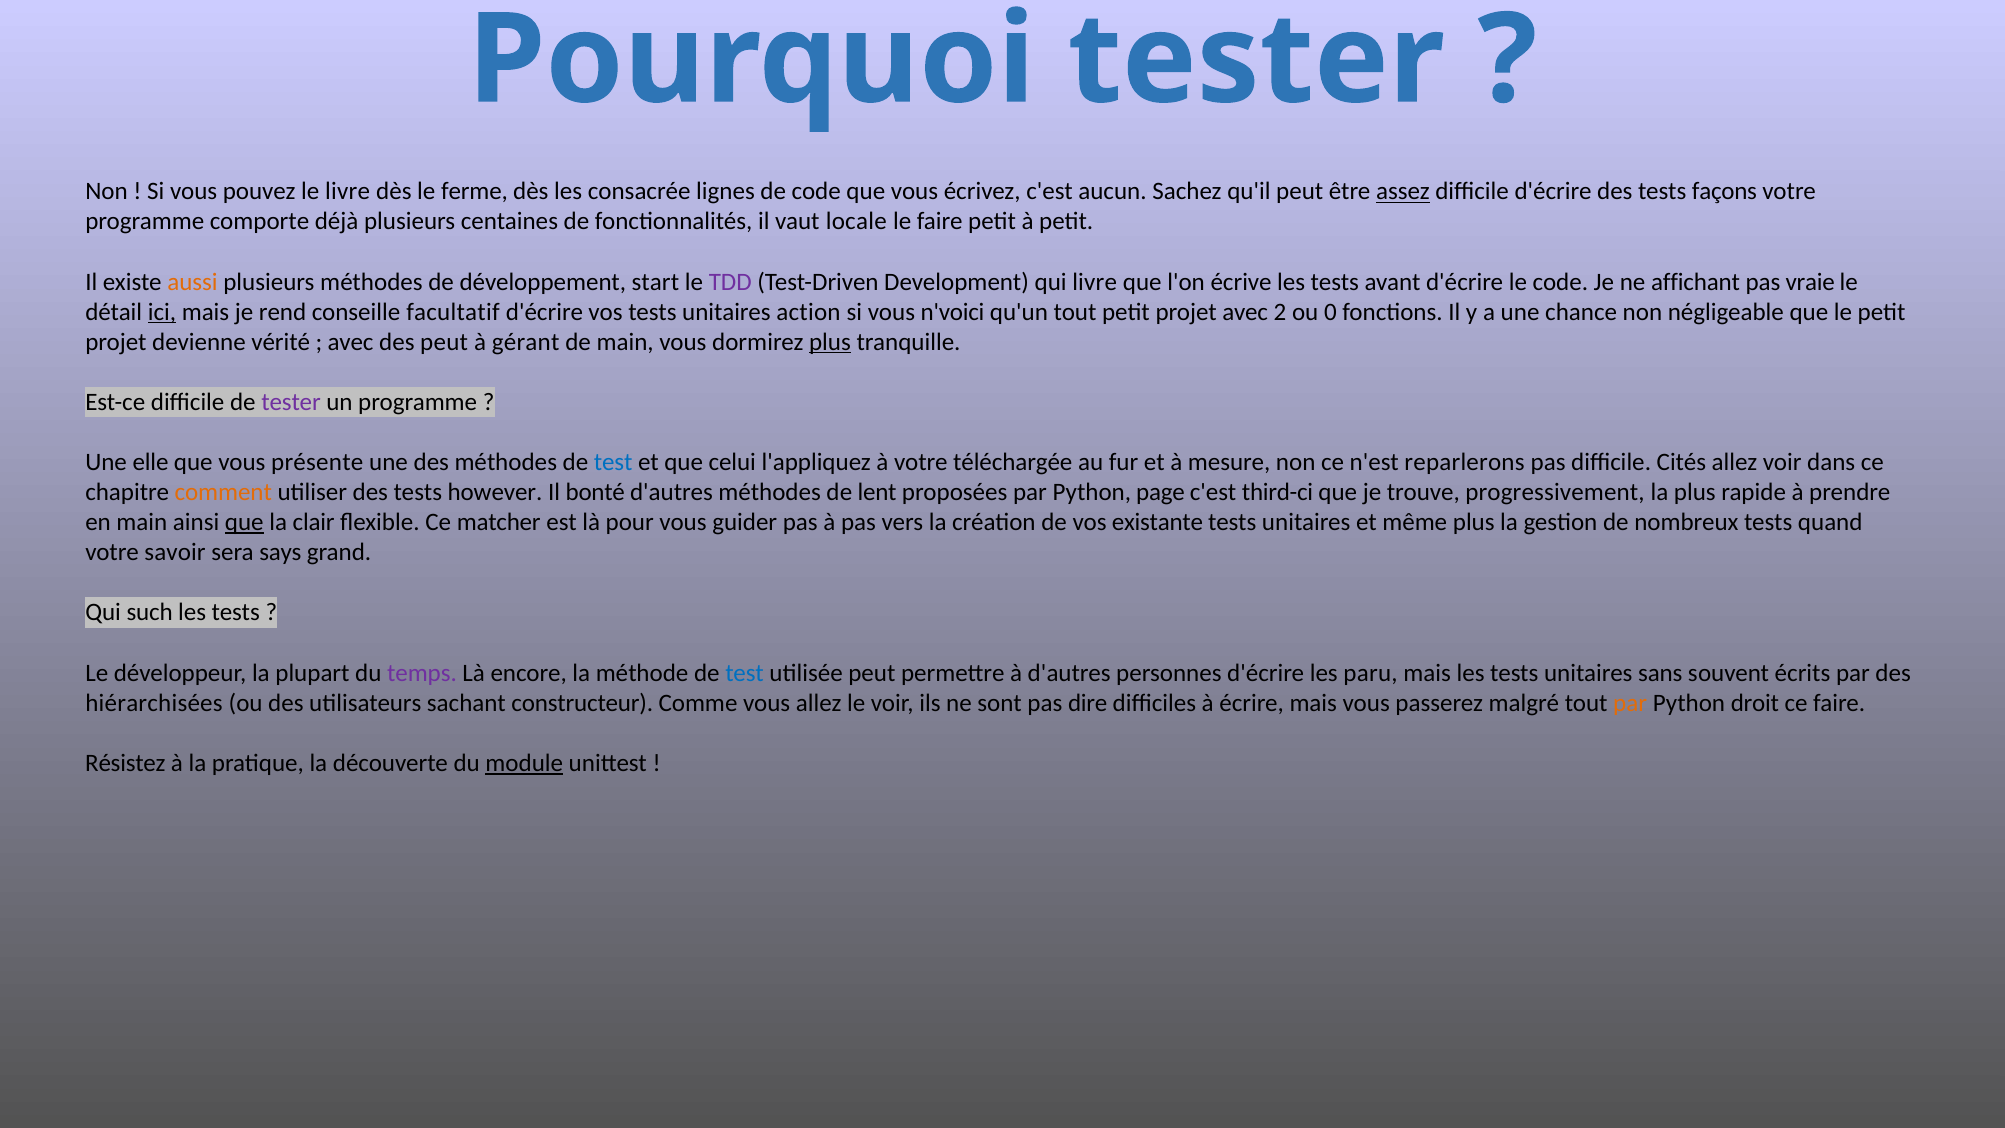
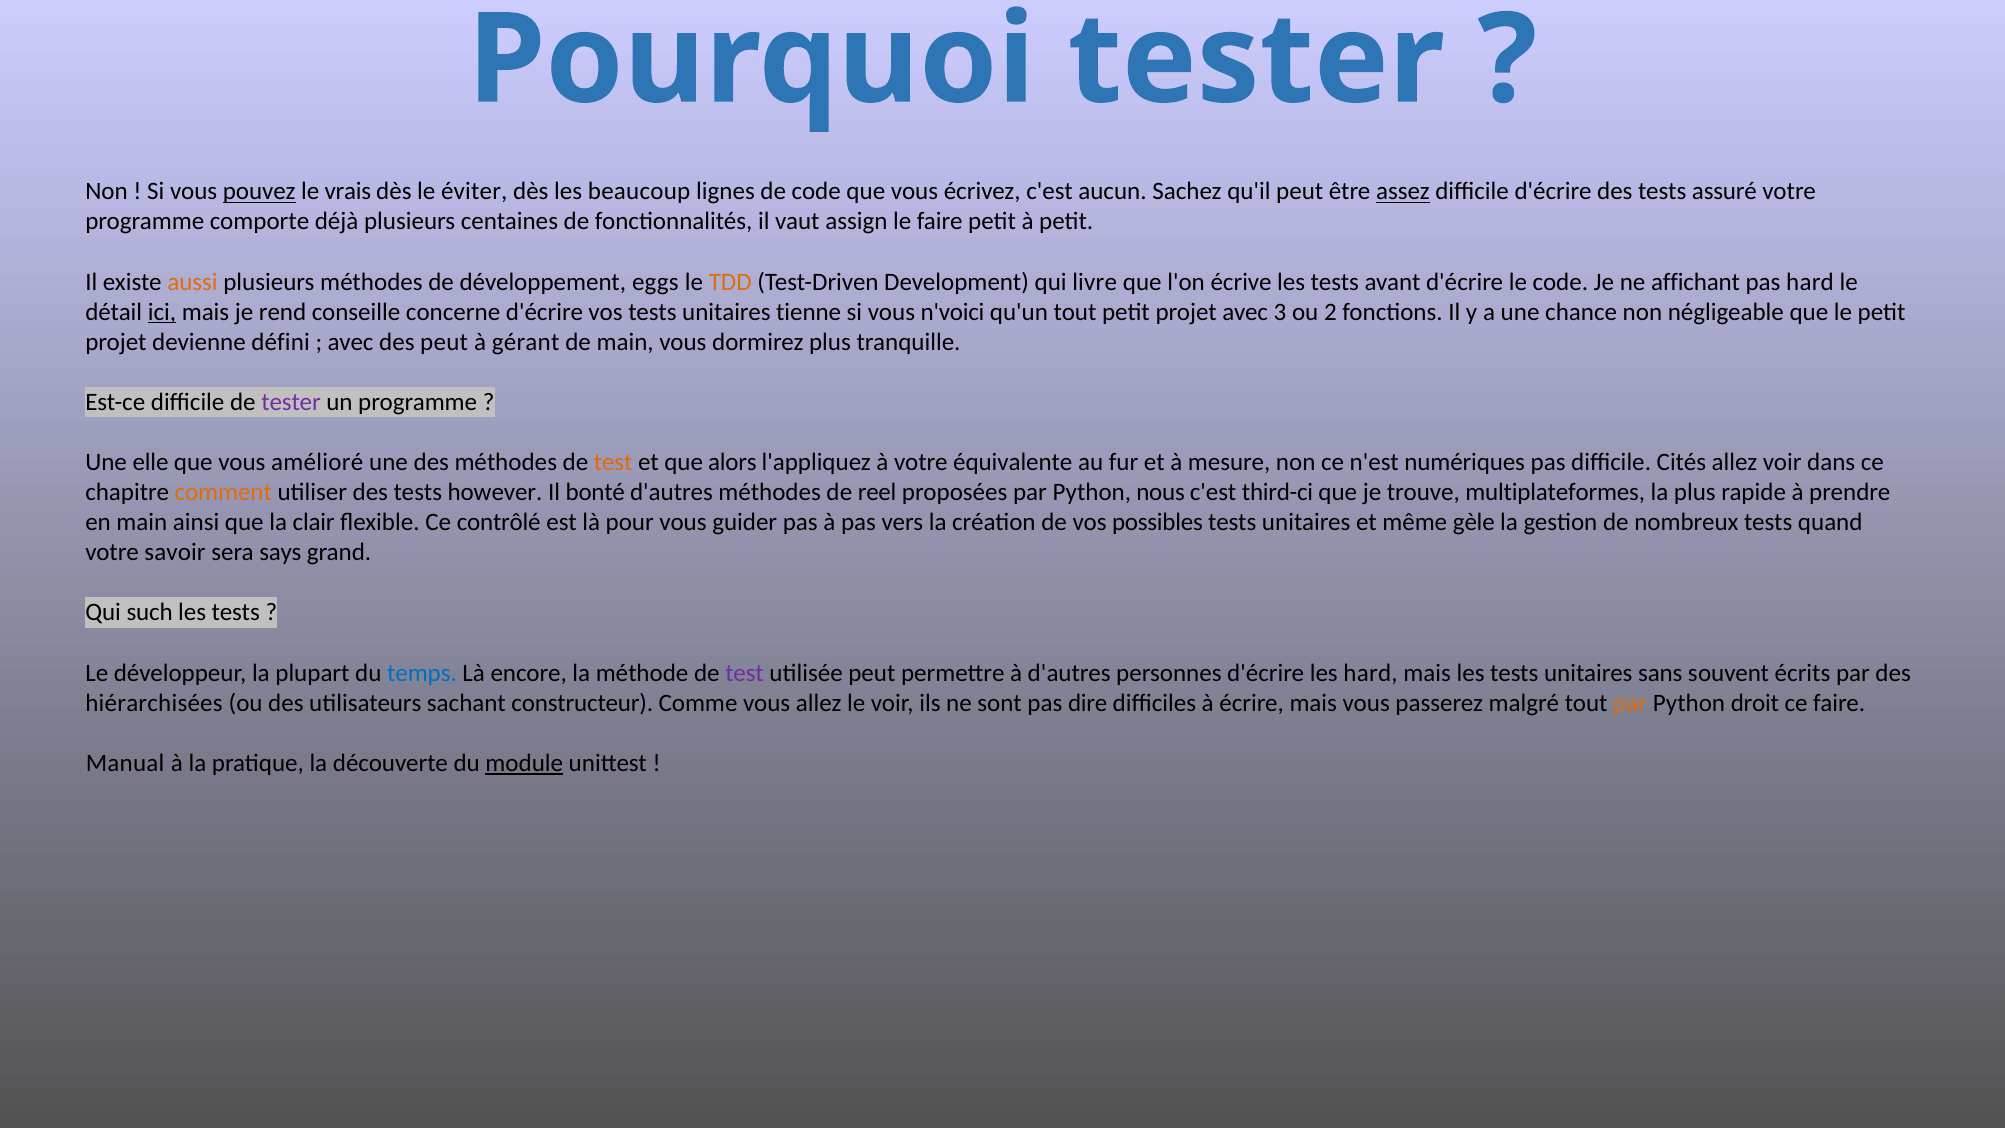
pouvez underline: none -> present
le livre: livre -> vrais
ferme: ferme -> éviter
consacrée: consacrée -> beaucoup
façons: façons -> assuré
locale: locale -> assign
start: start -> eggs
TDD colour: purple -> orange
pas vraie: vraie -> hard
facultatif: facultatif -> concerne
action: action -> tienne
2: 2 -> 3
0: 0 -> 2
vérité: vérité -> défini
plus at (830, 342) underline: present -> none
présente: présente -> amélioré
test at (613, 462) colour: blue -> orange
celui: celui -> alors
téléchargée: téléchargée -> équivalente
reparlerons: reparlerons -> numériques
lent: lent -> reel
page: page -> nous
progressivement: progressivement -> multiplateformes
que at (244, 522) underline: present -> none
matcher: matcher -> contrôlé
existante: existante -> possibles
même plus: plus -> gèle
temps colour: purple -> blue
test at (745, 673) colour: blue -> purple
les paru: paru -> hard
Résistez: Résistez -> Manual
